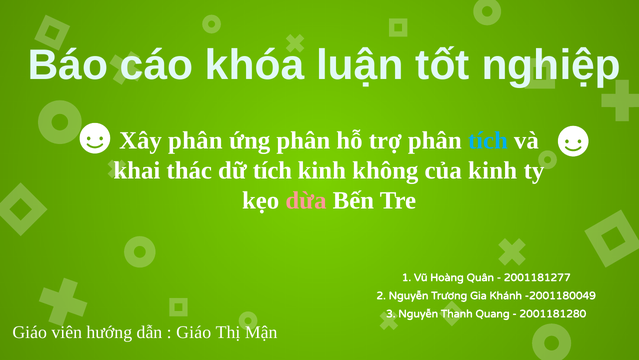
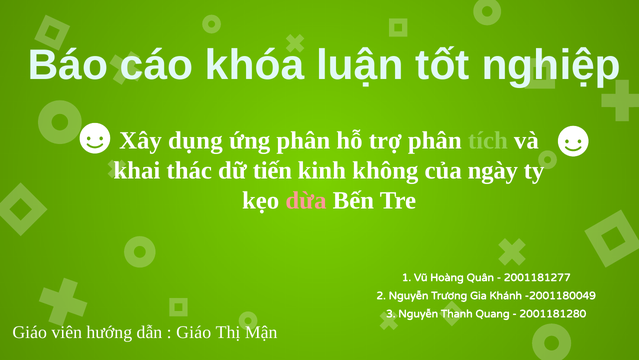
Xây phân: phân -> dụng
tích at (488, 140) colour: light blue -> light green
dữ tích: tích -> tiến
của kinh: kinh -> ngày
